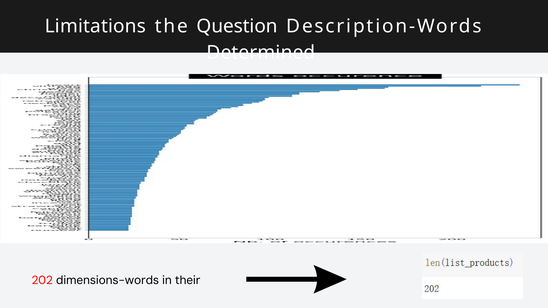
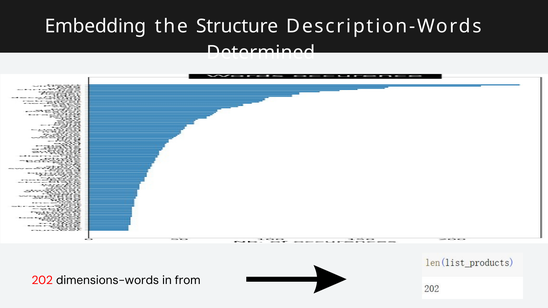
Limitations: Limitations -> Embedding
Question: Question -> Structure
their: their -> from
